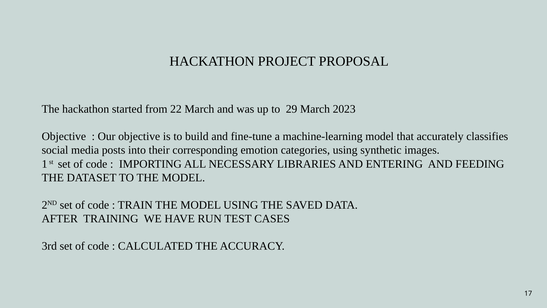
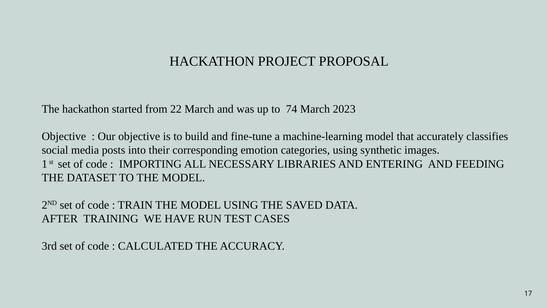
29: 29 -> 74
